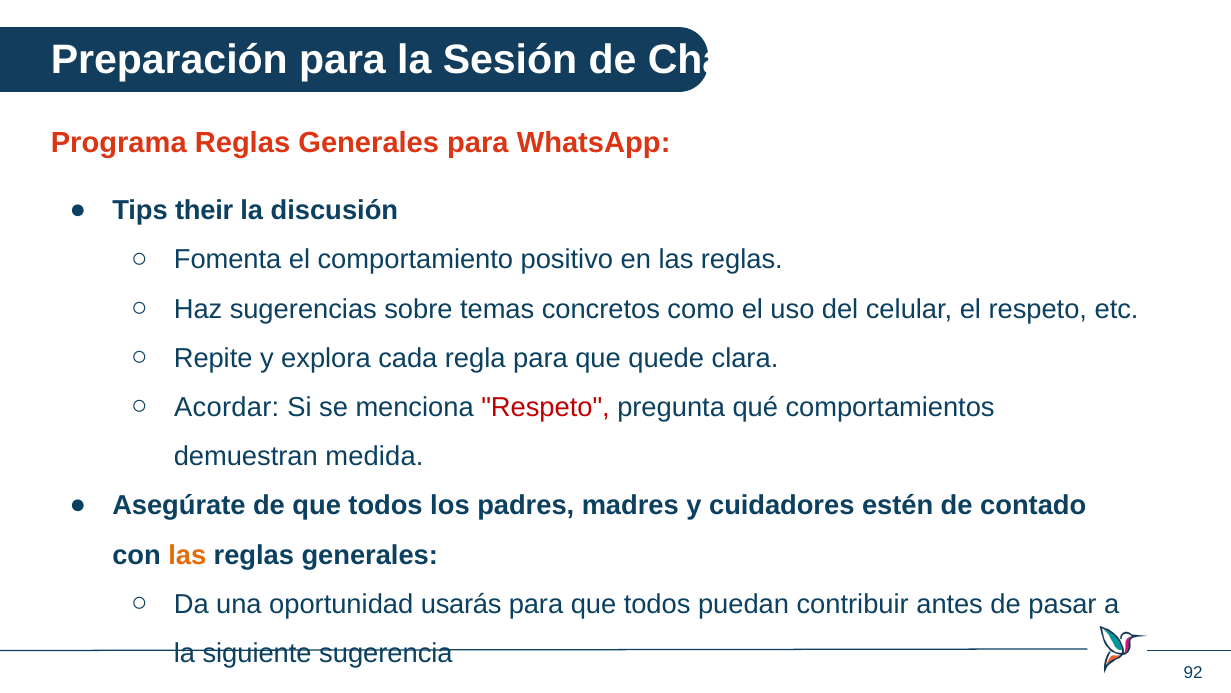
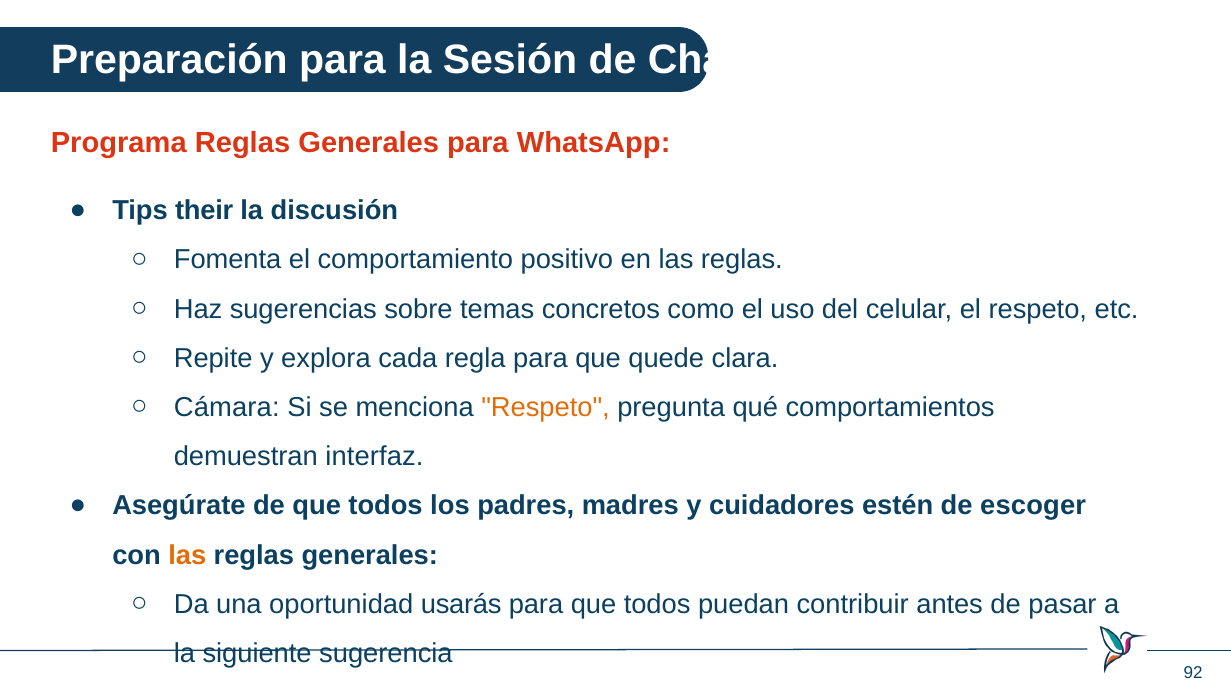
Acordar: Acordar -> Cámara
Respeto at (546, 407) colour: red -> orange
medida: medida -> interfaz
contado: contado -> escoger
